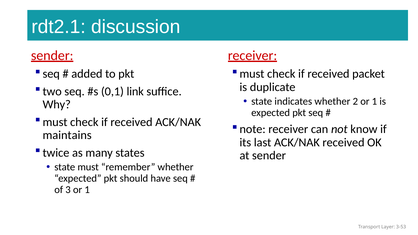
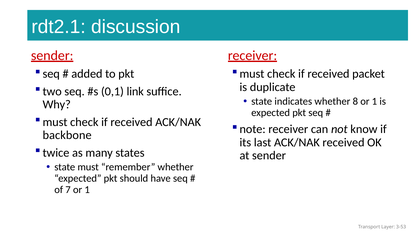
2: 2 -> 8
maintains: maintains -> backbone
3: 3 -> 7
